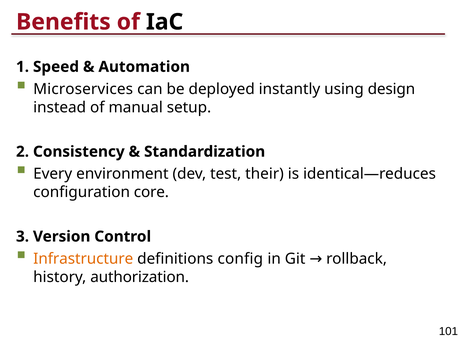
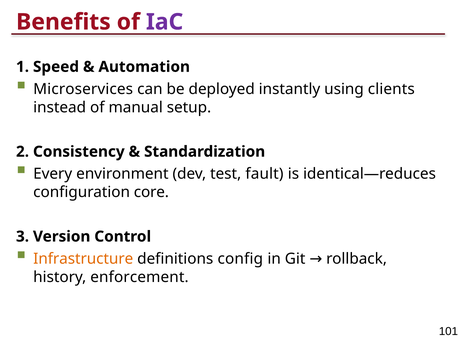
IaC colour: black -> purple
design: design -> clients
their: their -> fault
authorization: authorization -> enforcement
